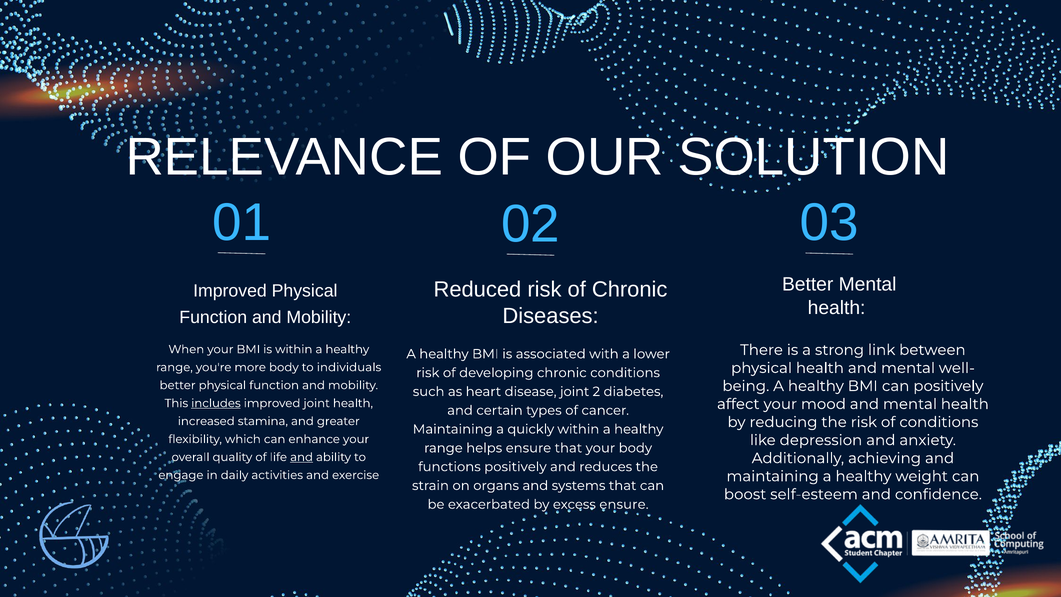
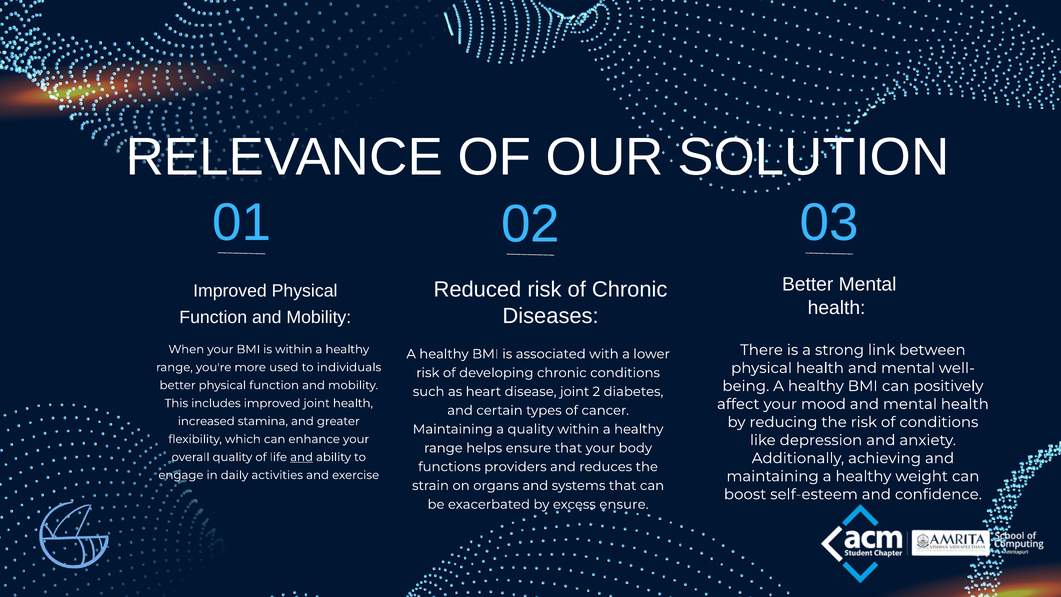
more body: body -> used
includes underline: present -> none
a quickly: quickly -> quality
functions positively: positively -> providers
